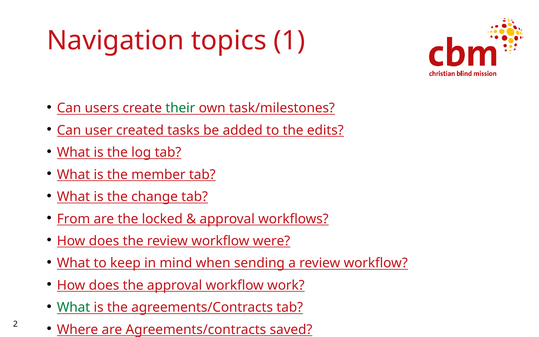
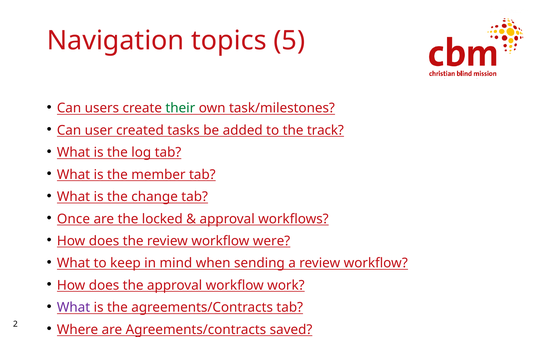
1: 1 -> 5
edits: edits -> track
From: From -> Once
What at (73, 307) colour: green -> purple
